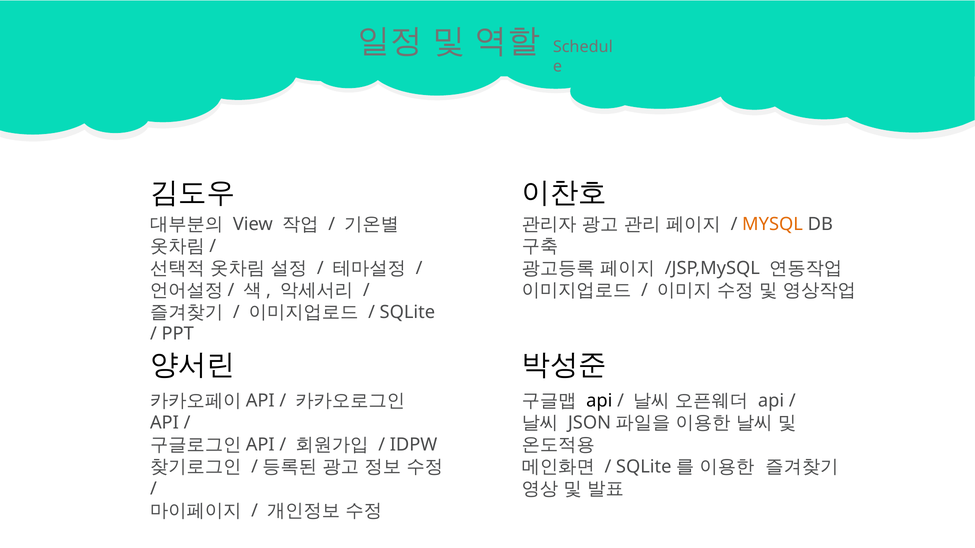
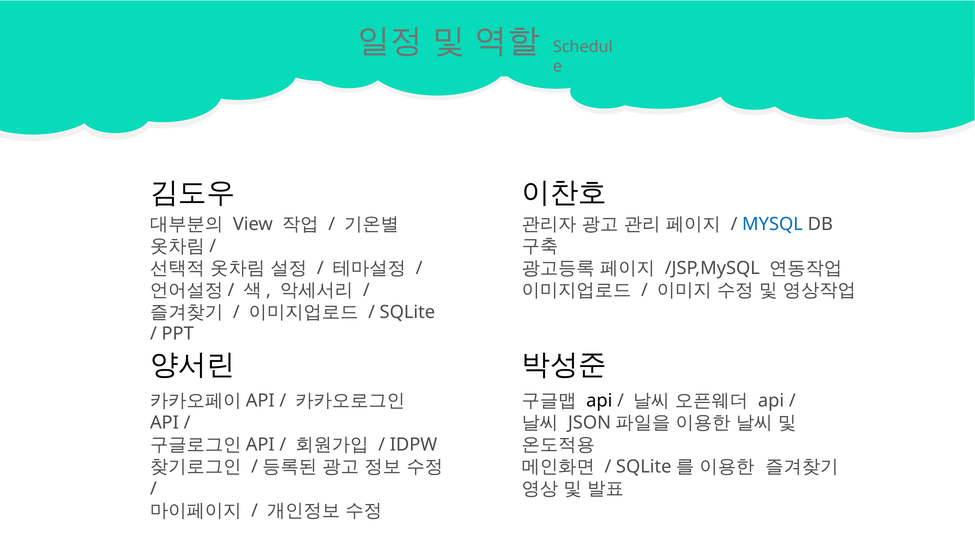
MYSQL colour: orange -> blue
